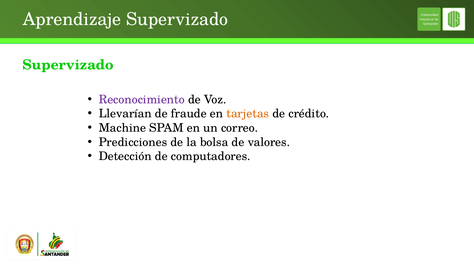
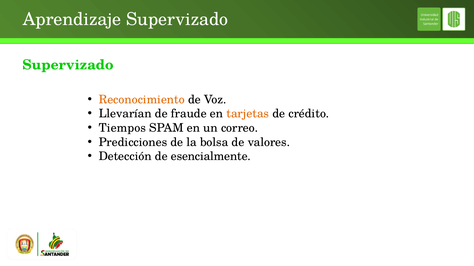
Reconocimiento colour: purple -> orange
Machine: Machine -> Tiempos
computadores: computadores -> esencialmente
